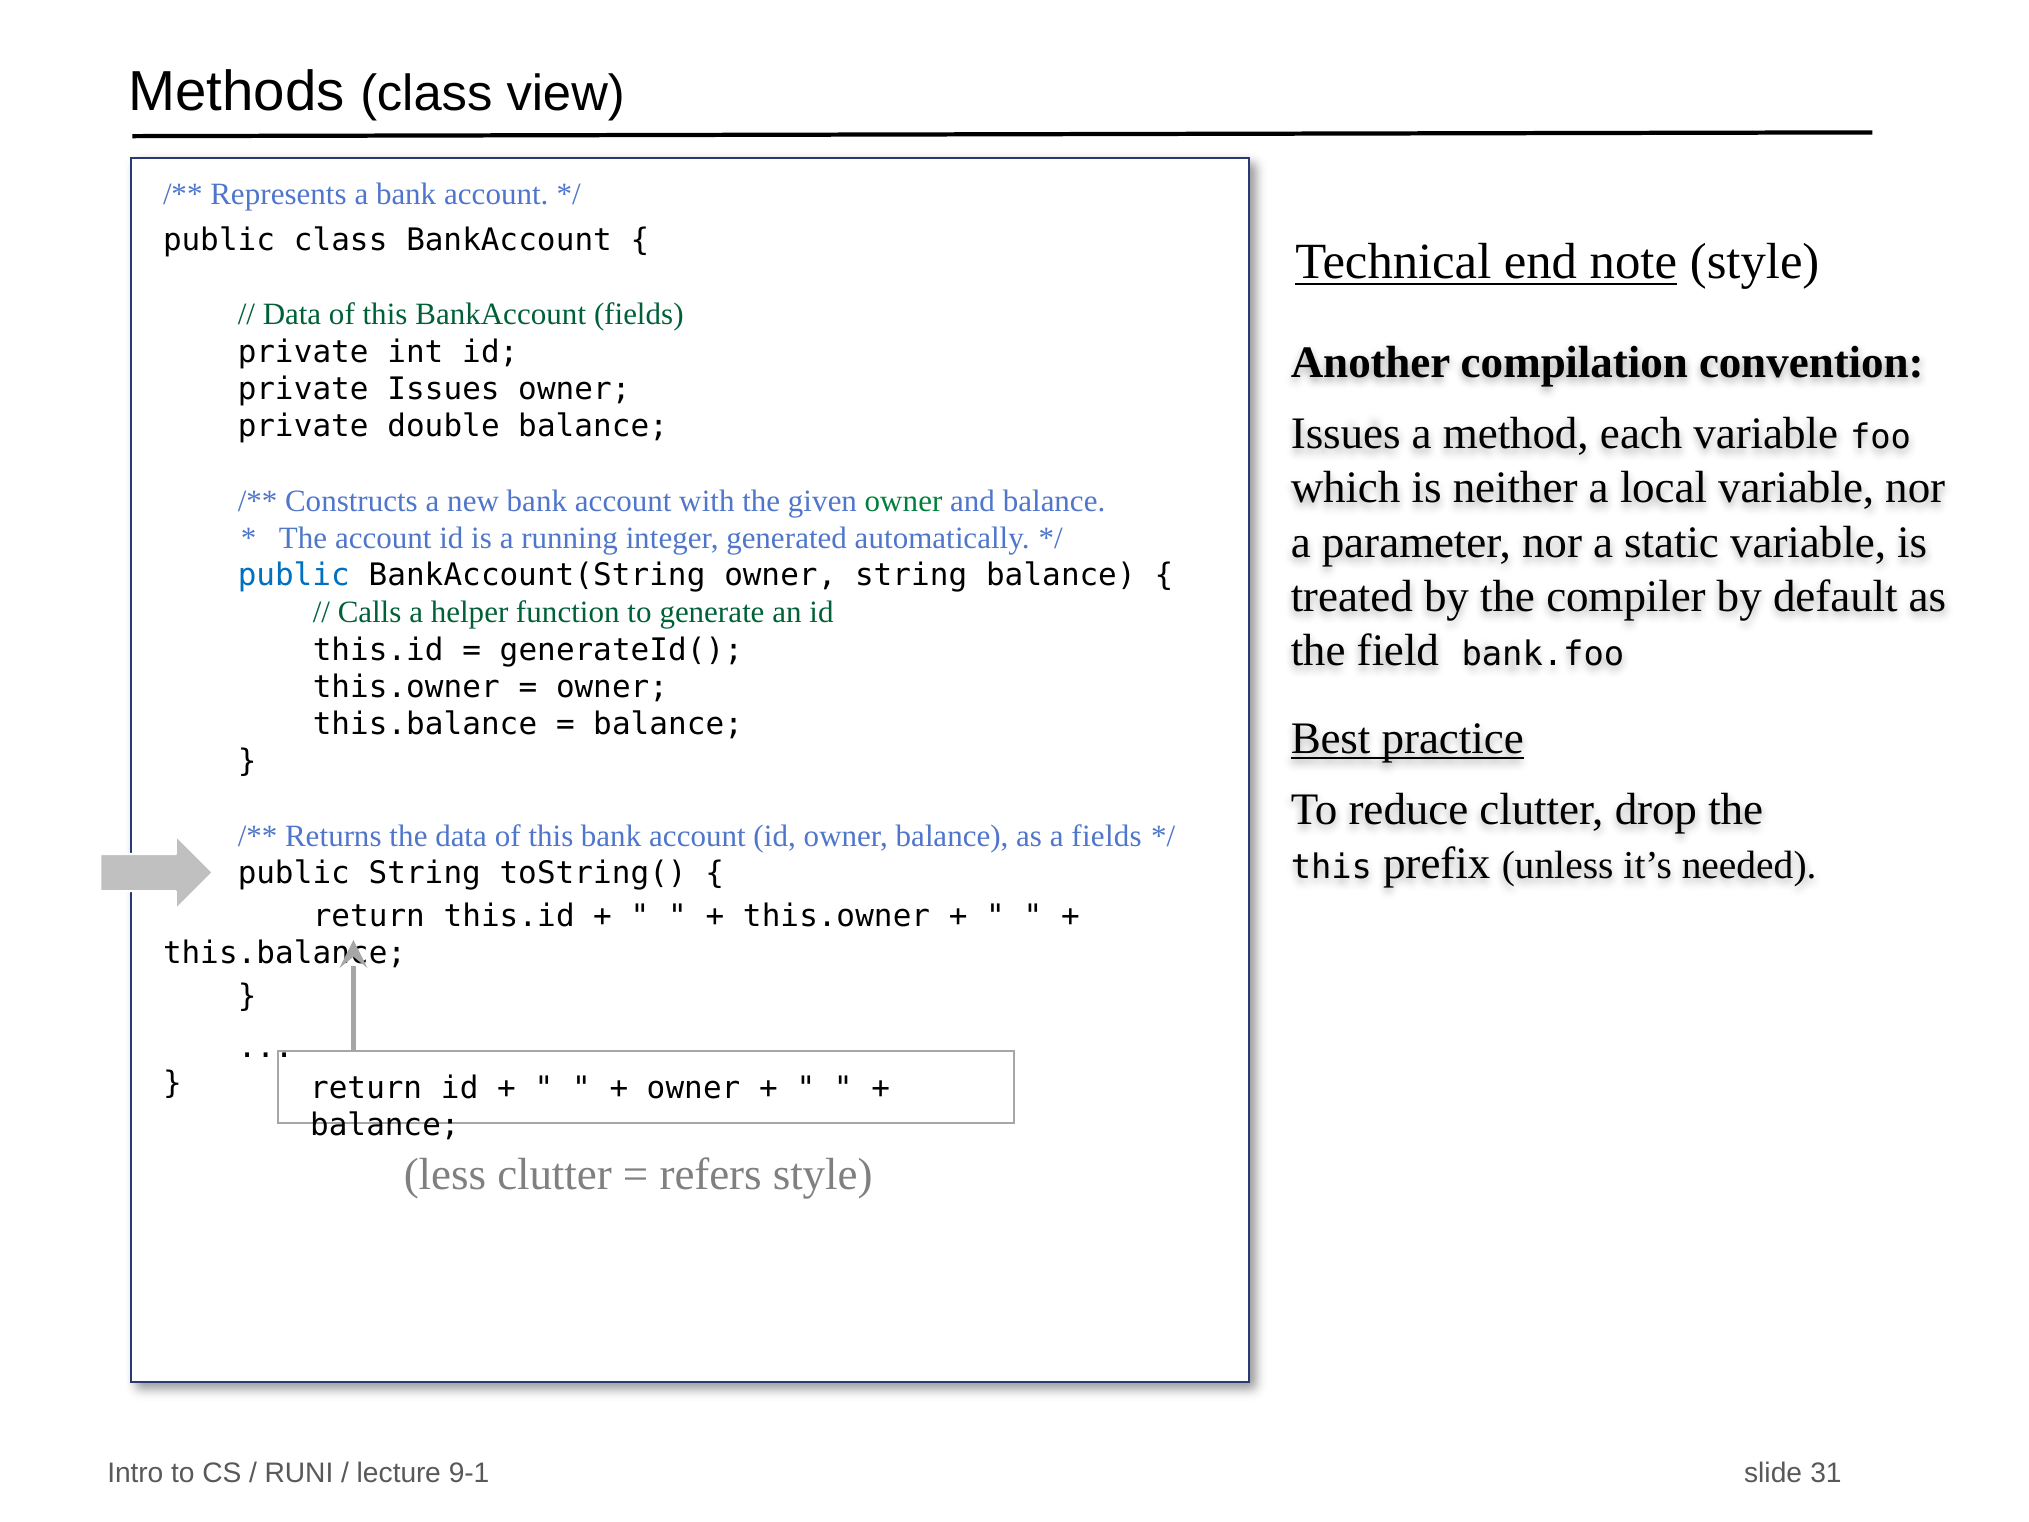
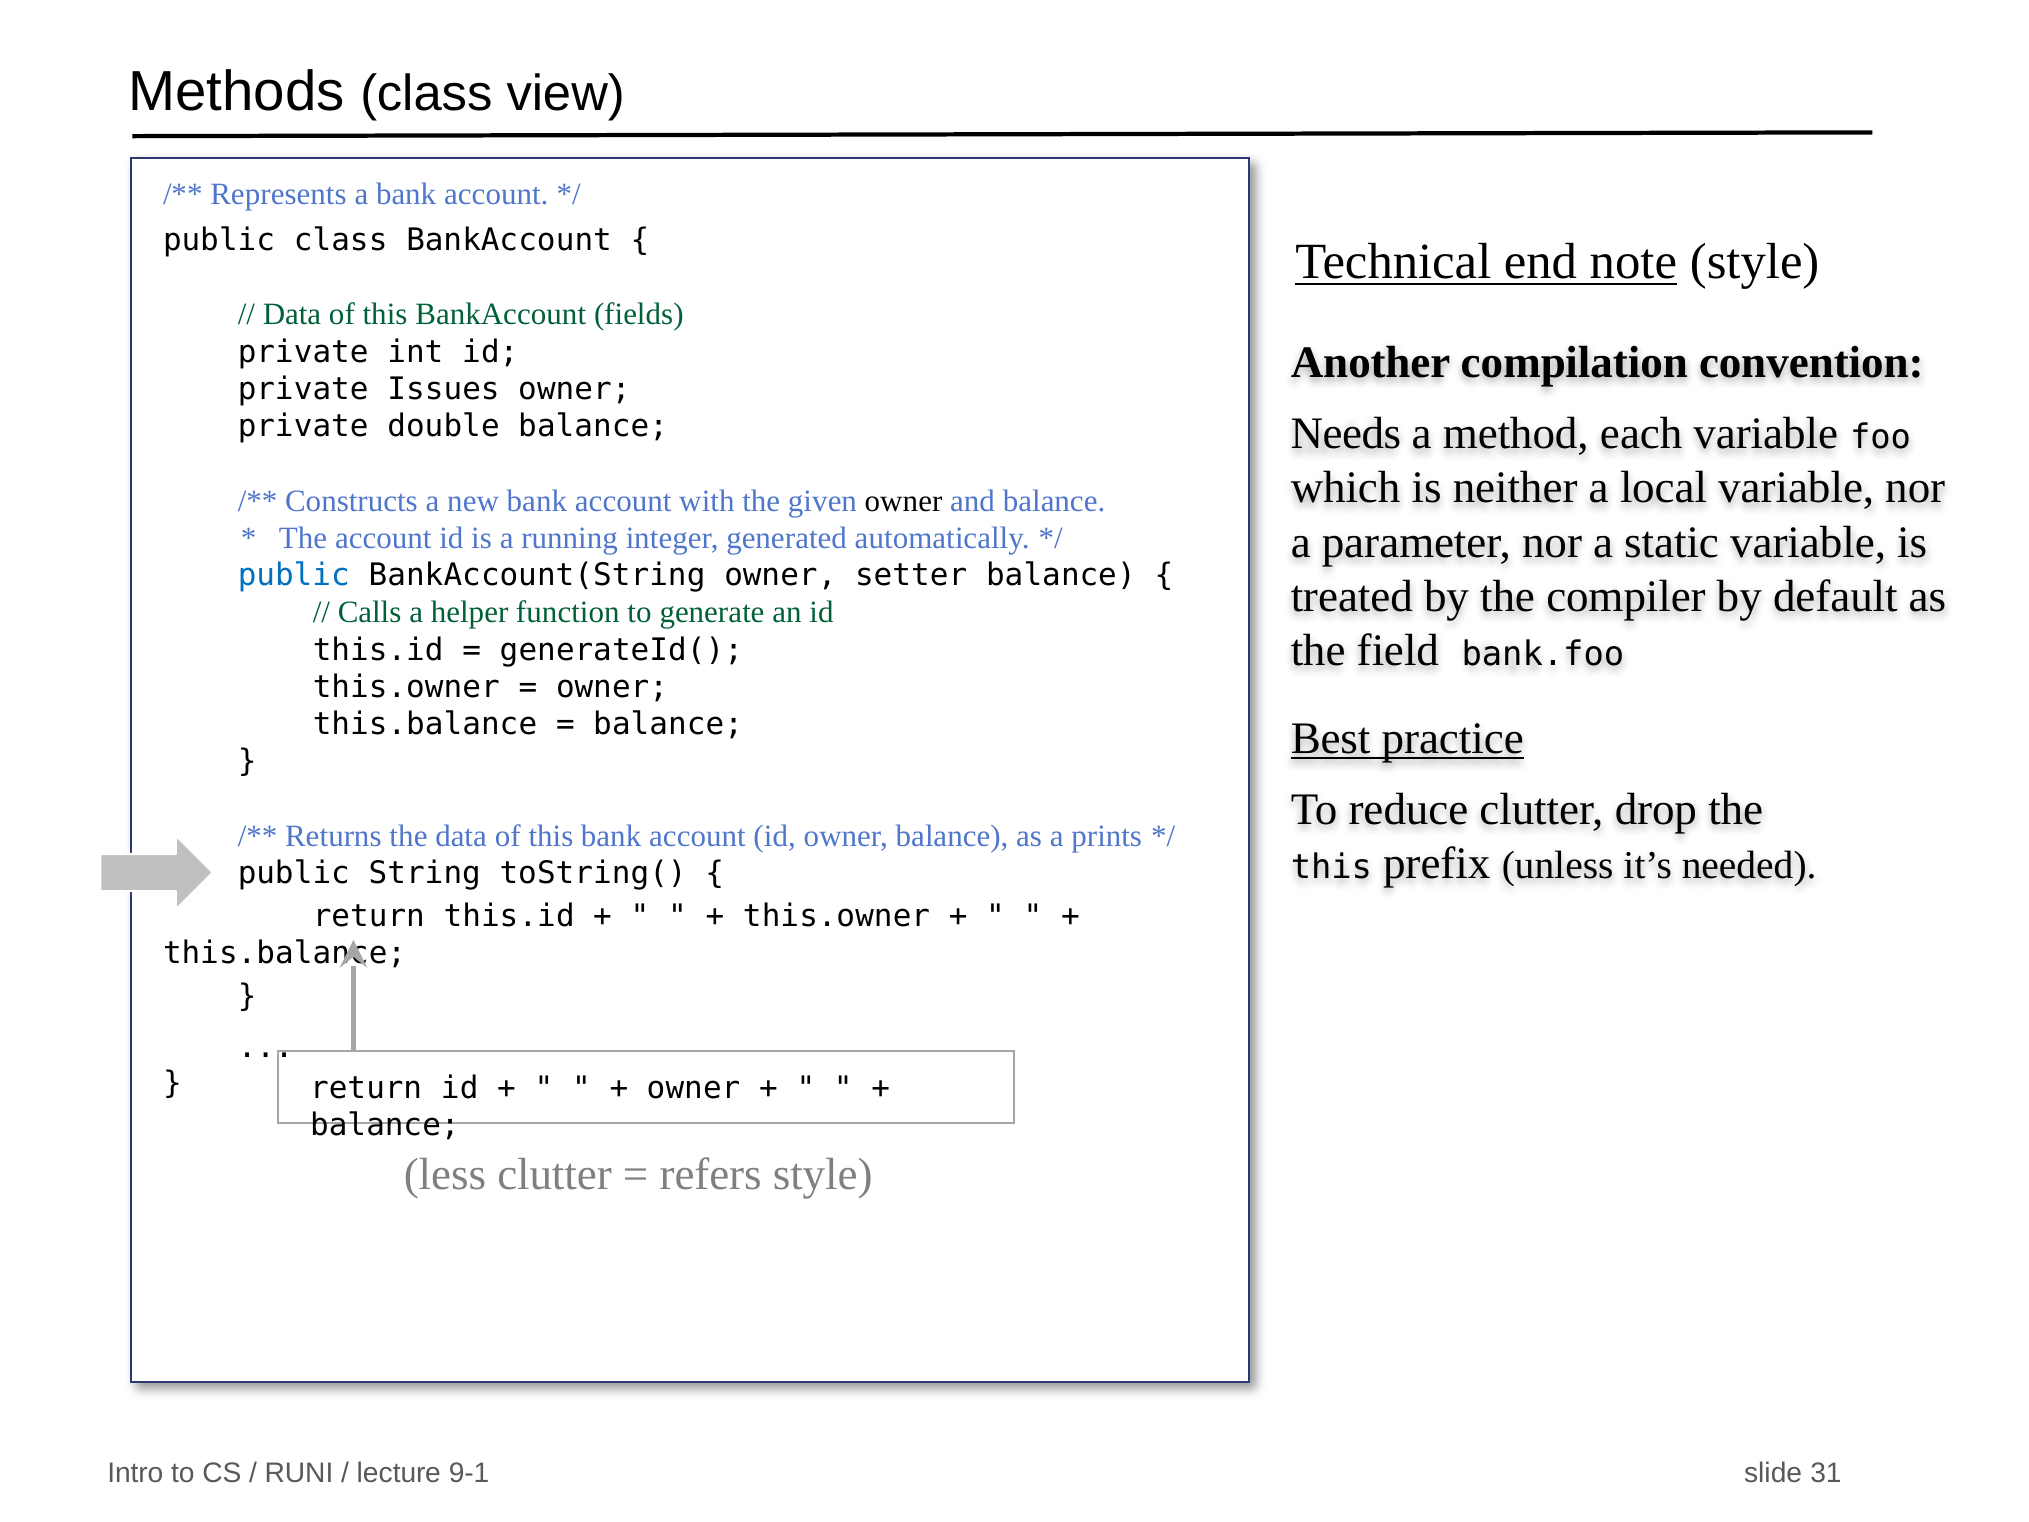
Issues at (1346, 434): Issues -> Needs
owner at (904, 501) colour: green -> black
owner string: string -> setter
a fields: fields -> prints
